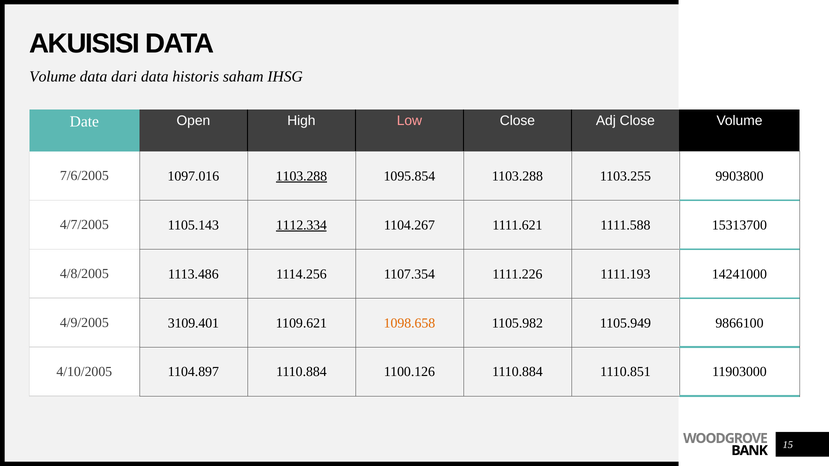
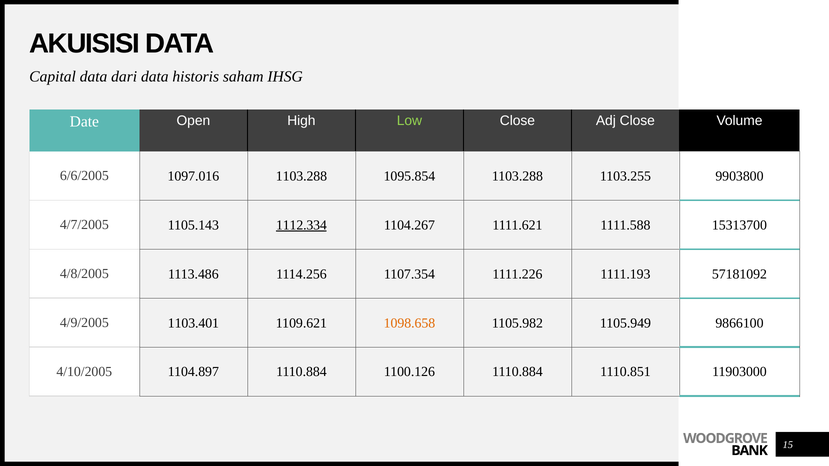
Volume at (53, 77): Volume -> Capital
Low colour: pink -> light green
7/6/2005: 7/6/2005 -> 6/6/2005
1103.288 at (301, 176) underline: present -> none
14241000: 14241000 -> 57181092
3109.401: 3109.401 -> 1103.401
